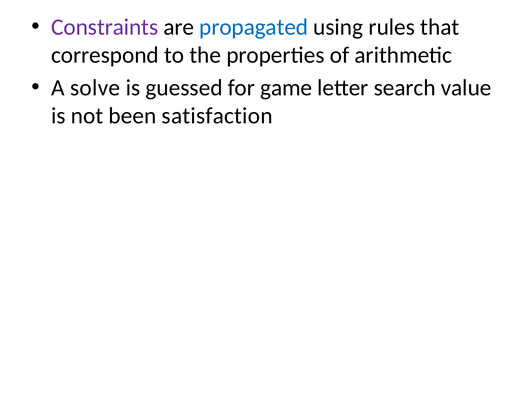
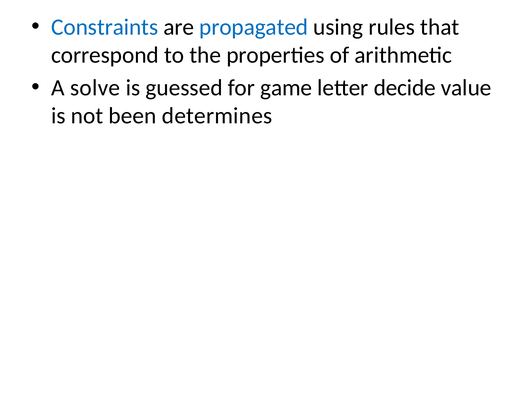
Constraints colour: purple -> blue
search: search -> decide
satisfaction: satisfaction -> determines
